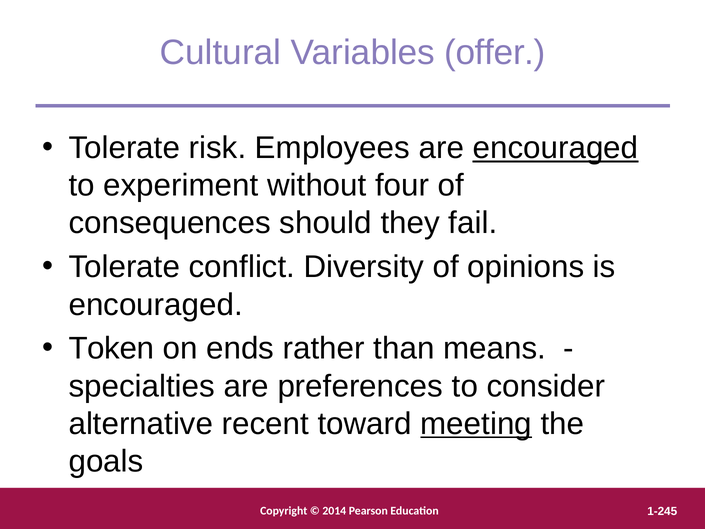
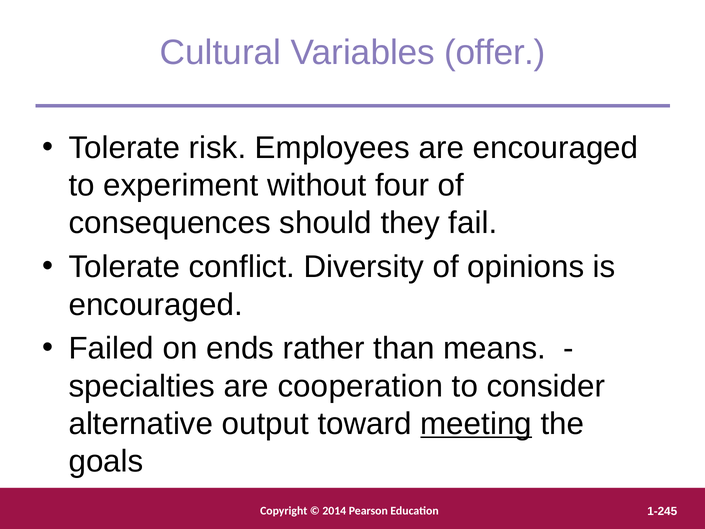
encouraged at (556, 148) underline: present -> none
Token: Token -> Failed
preferences: preferences -> cooperation
recent: recent -> output
